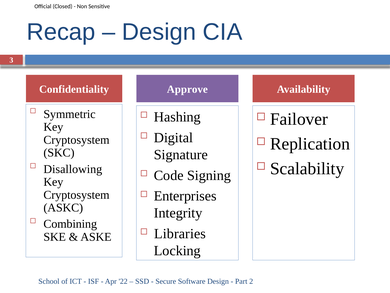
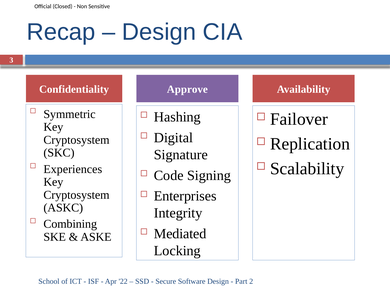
Disallowing: Disallowing -> Experiences
Libraries: Libraries -> Mediated
